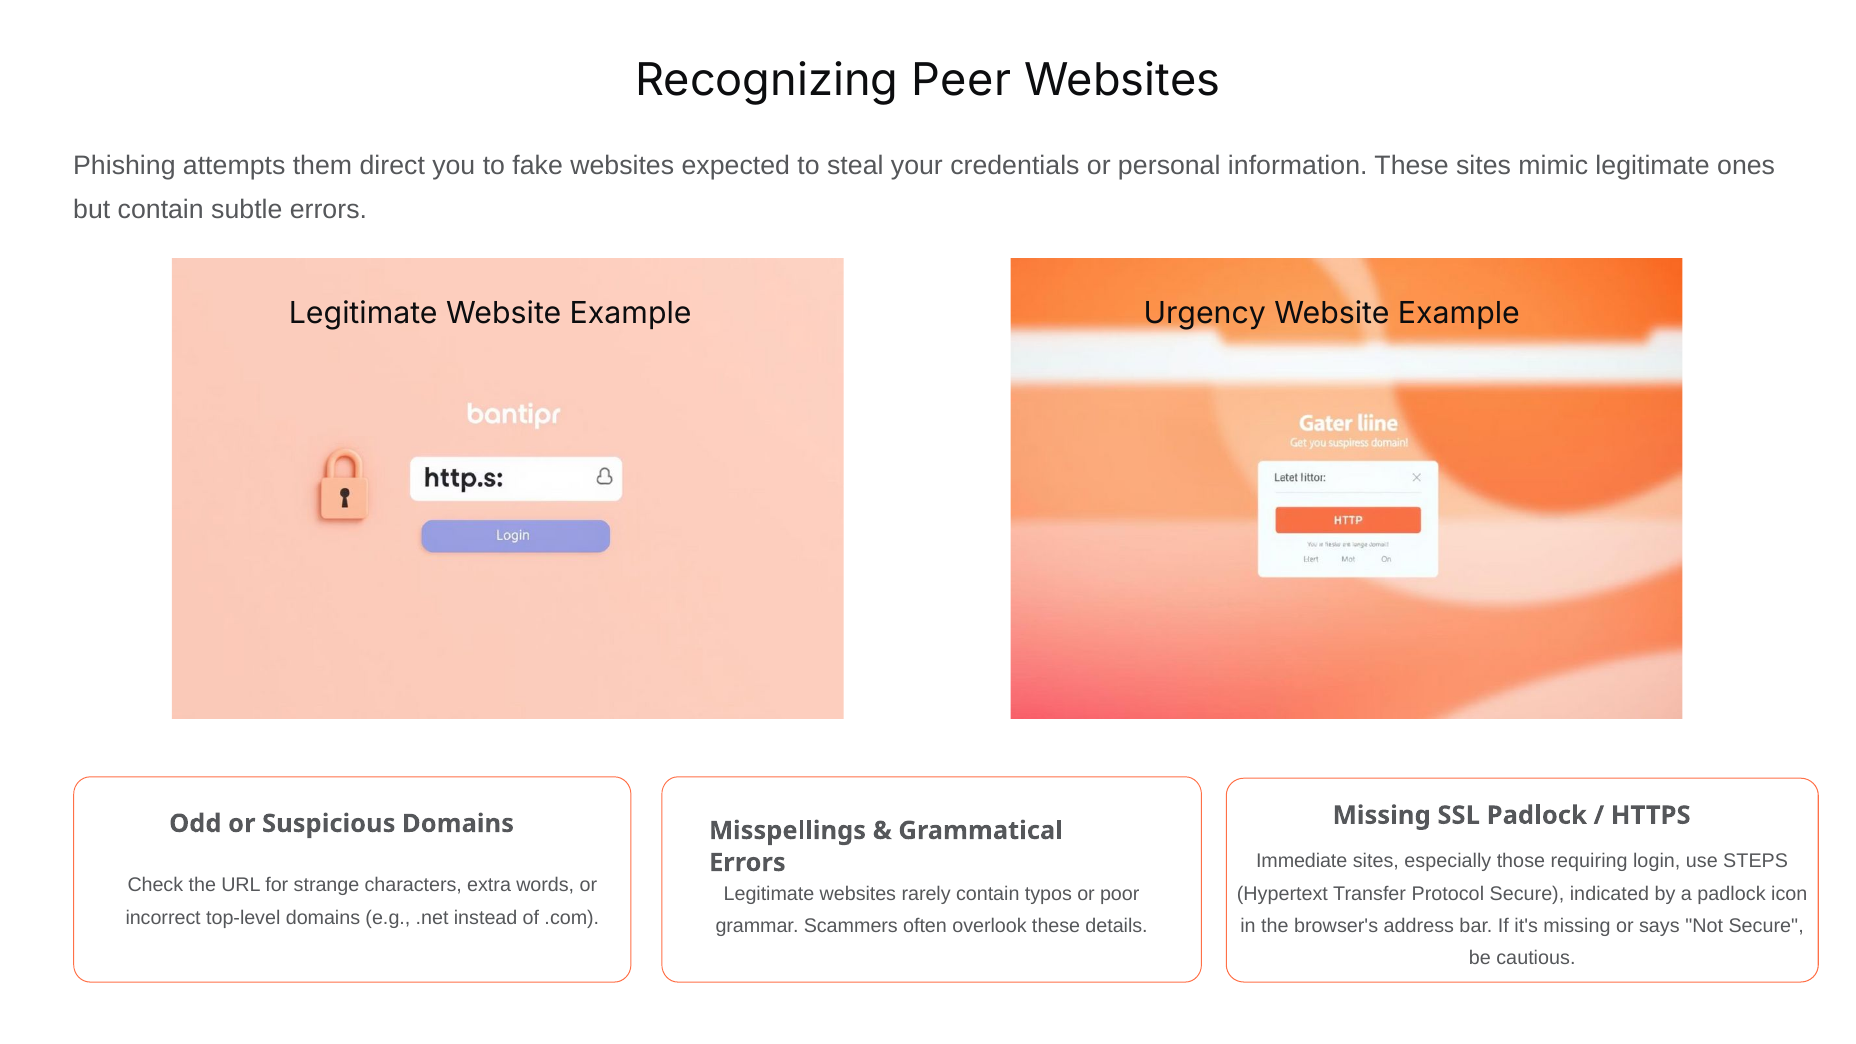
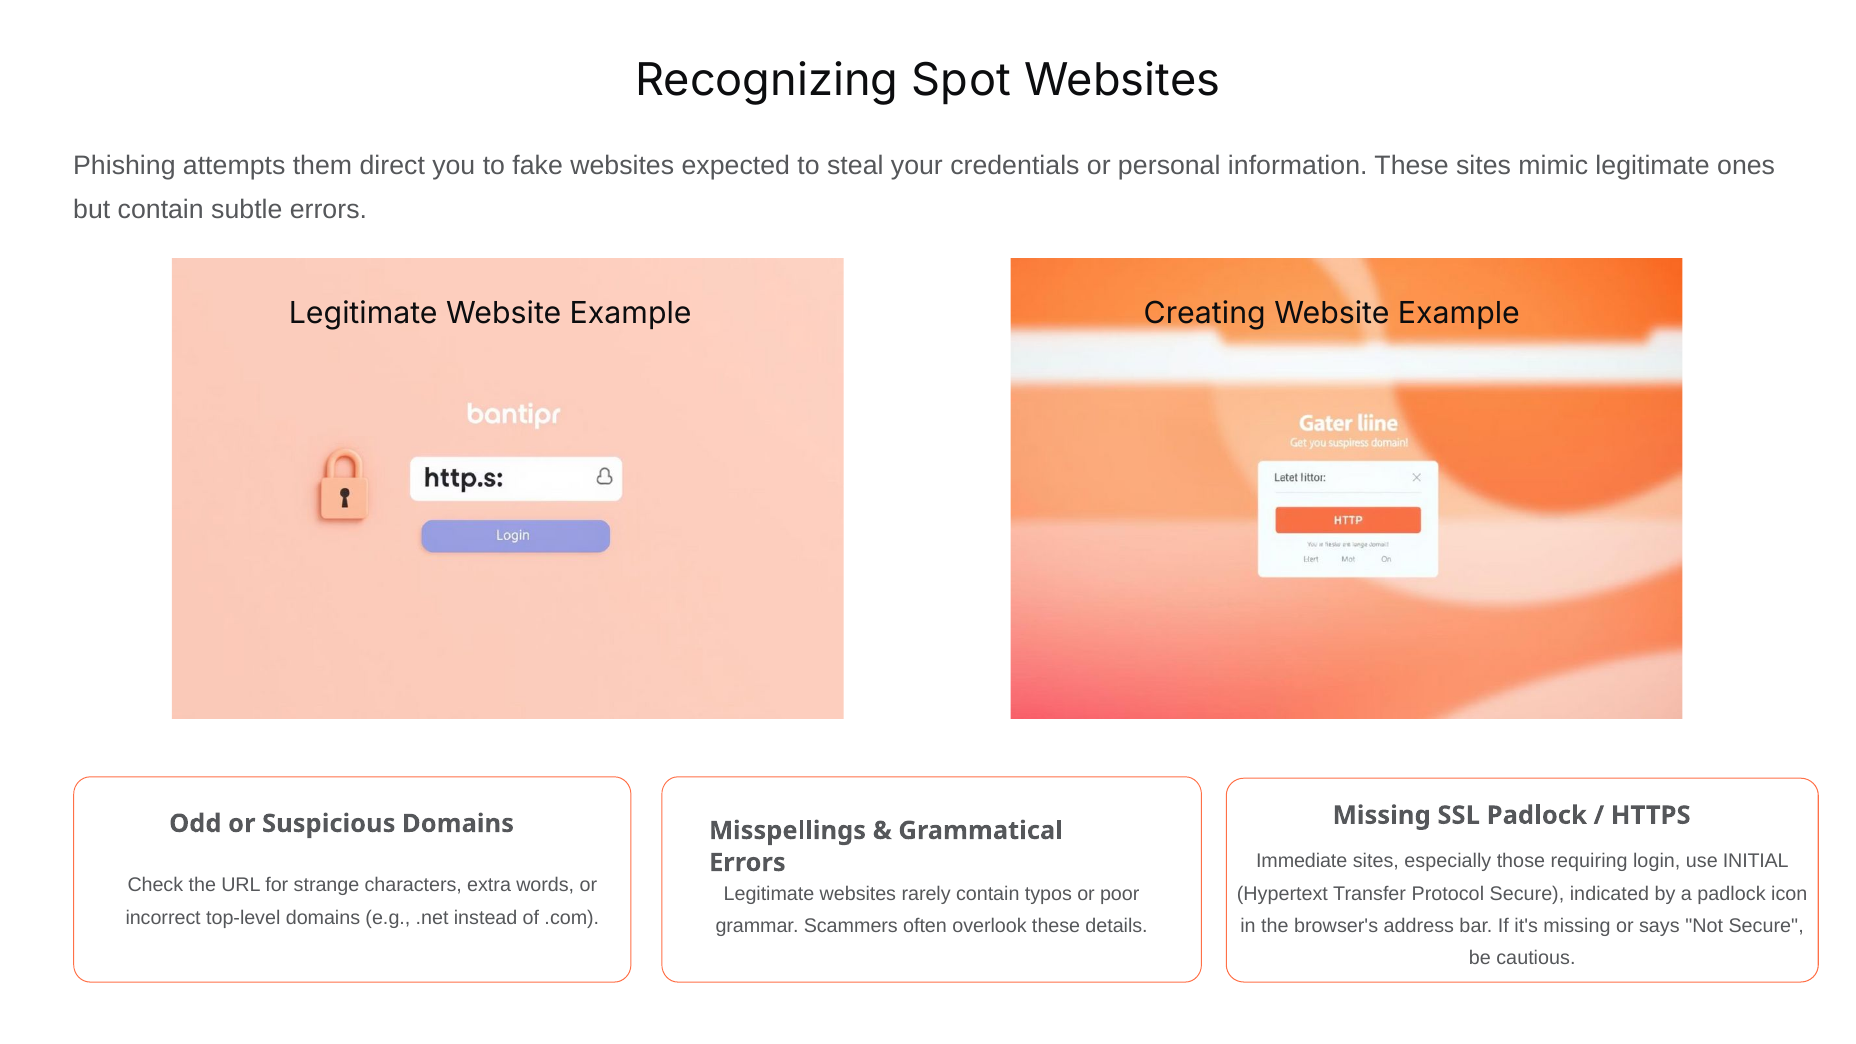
Peer: Peer -> Spot
Urgency: Urgency -> Creating
STEPS: STEPS -> INITIAL
